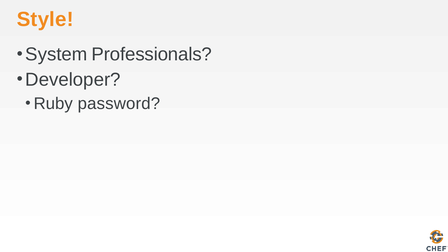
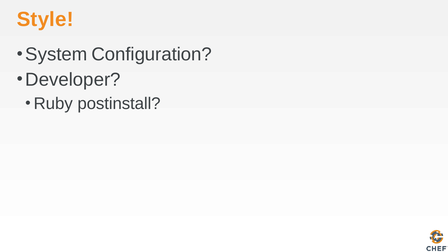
Professionals: Professionals -> Configuration
password: password -> postinstall
